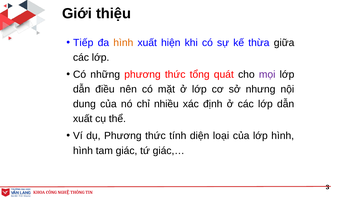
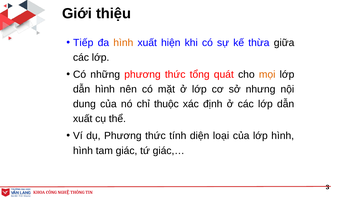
mọi colour: purple -> orange
dẫn điều: điều -> hình
nhiều: nhiều -> thuộc
